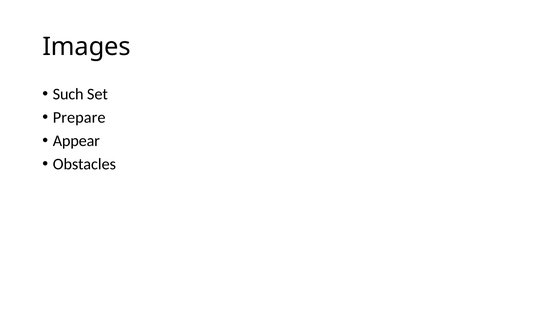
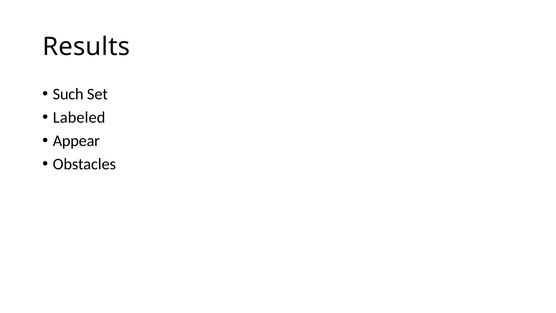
Images: Images -> Results
Prepare: Prepare -> Labeled
